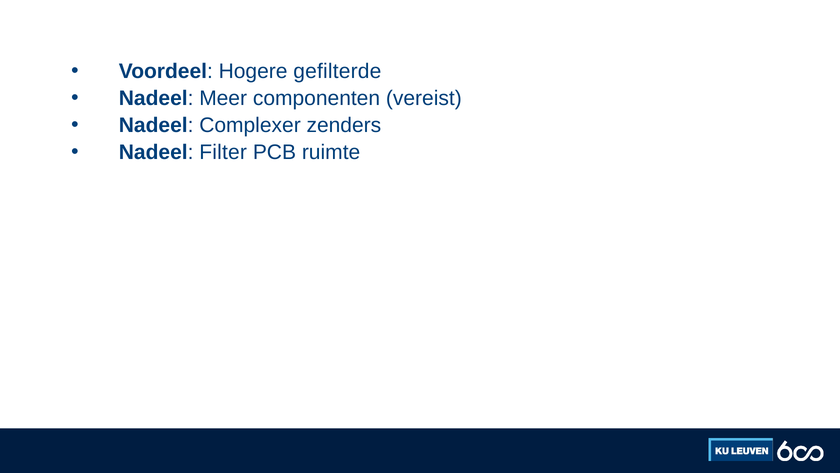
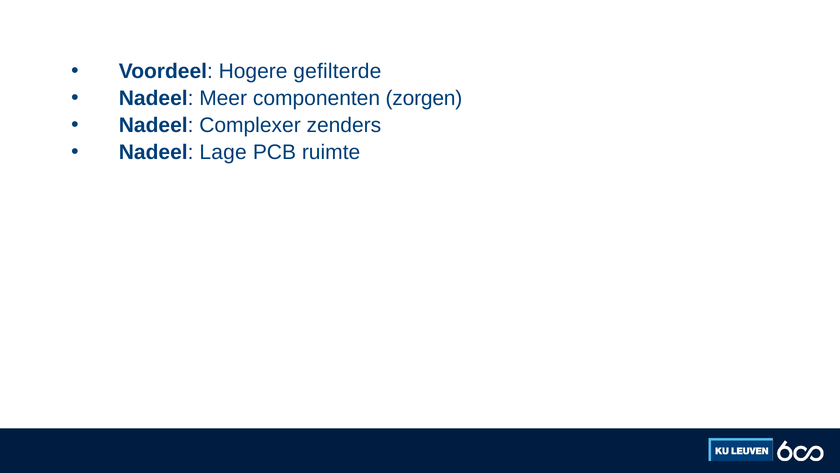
vereist: vereist -> zorgen
Filter: Filter -> Lage
